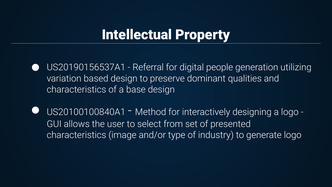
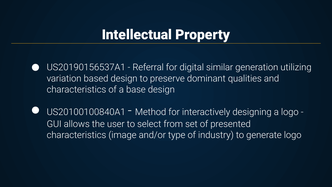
people: people -> similar
